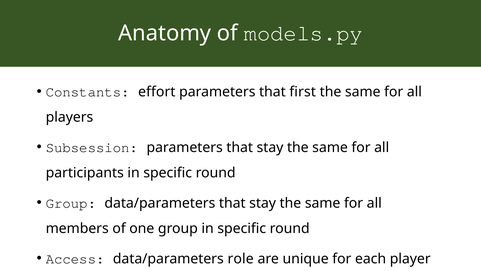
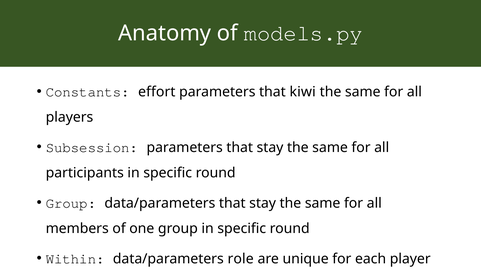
first: first -> kiwi
Access: Access -> Within
